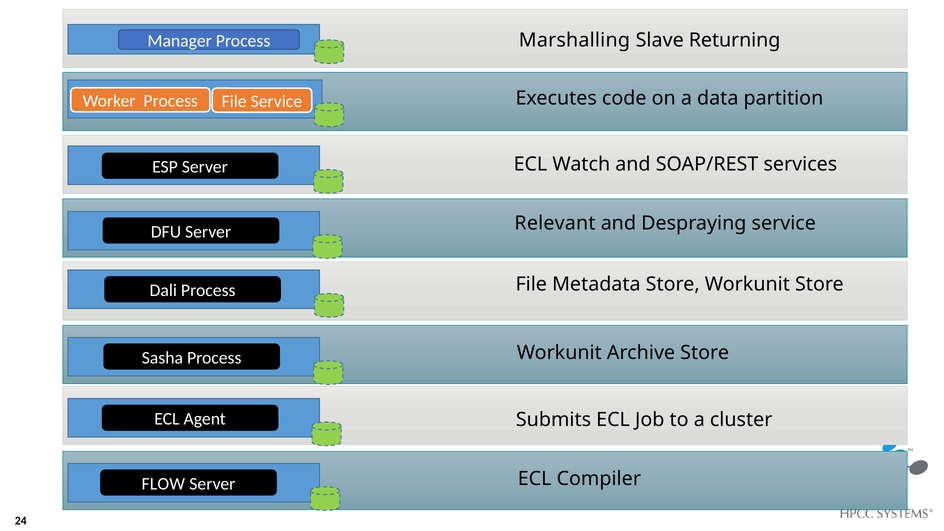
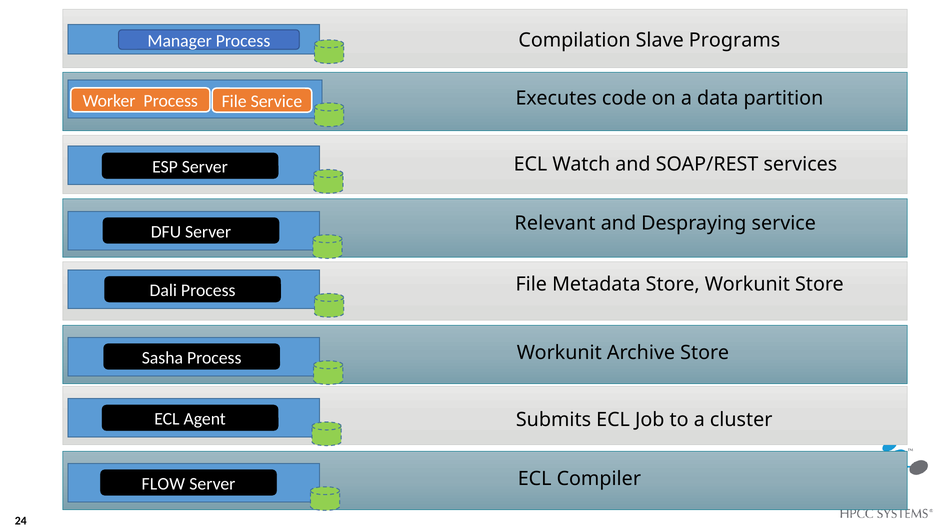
Marshalling: Marshalling -> Compilation
Returning: Returning -> Programs
